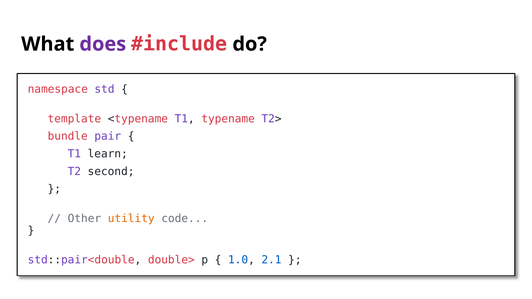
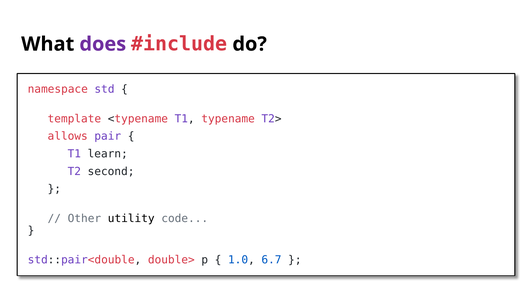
bundle: bundle -> allows
utility colour: orange -> black
2.1: 2.1 -> 6.7
